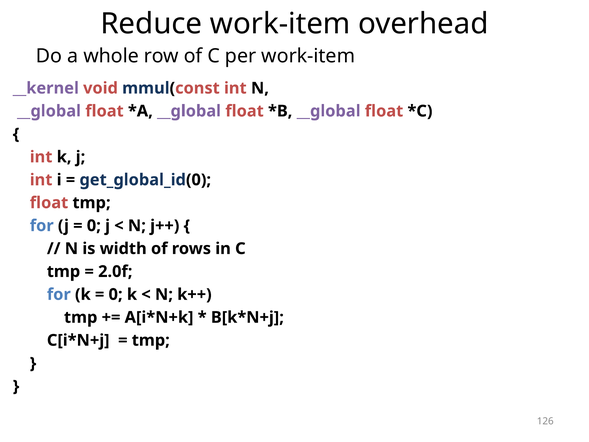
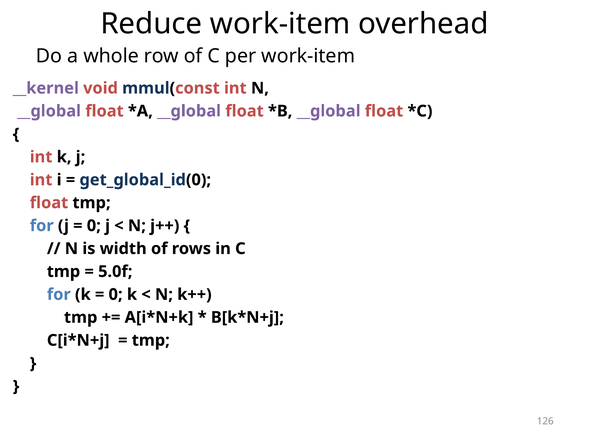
2.0f: 2.0f -> 5.0f
